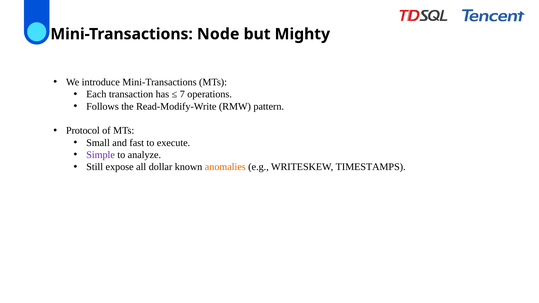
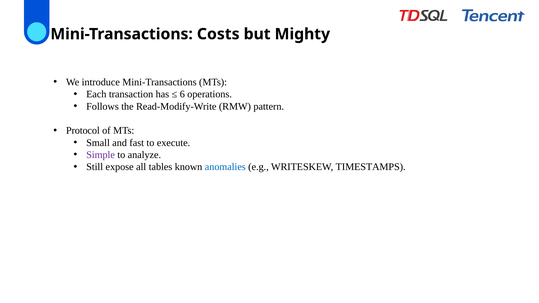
Node: Node -> Costs
7: 7 -> 6
dollar: dollar -> tables
anomalies colour: orange -> blue
